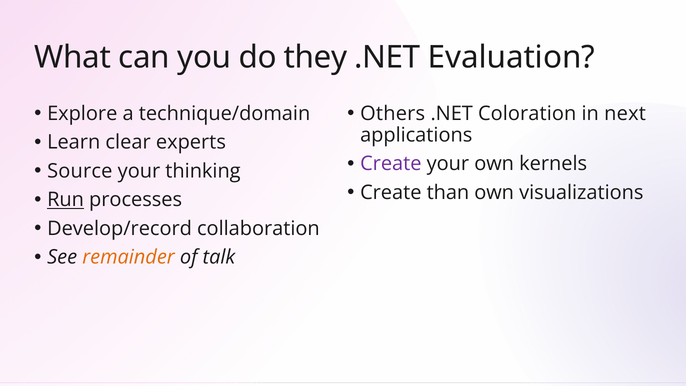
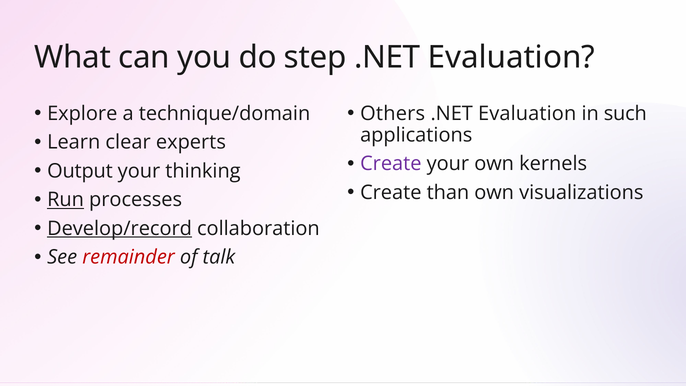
they: they -> step
Coloration at (527, 113): Coloration -> Evaluation
next: next -> such
Source: Source -> Output
Develop/record underline: none -> present
remainder colour: orange -> red
